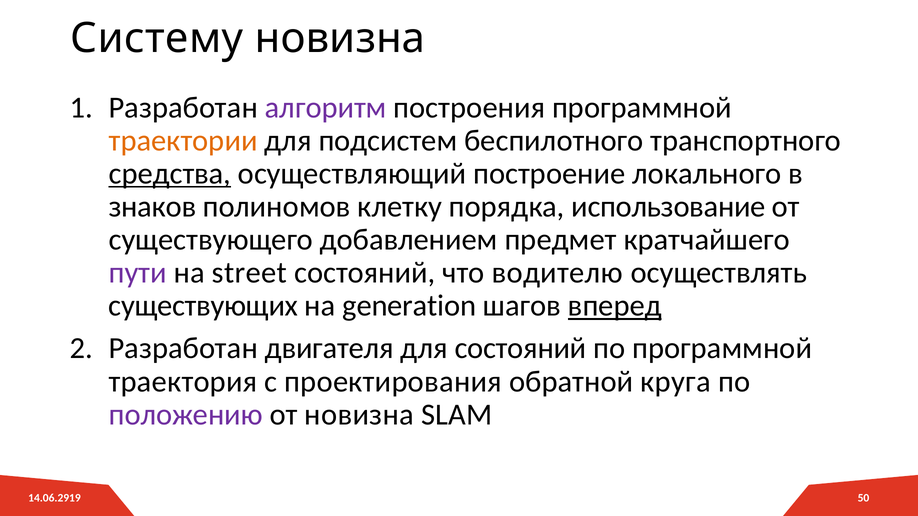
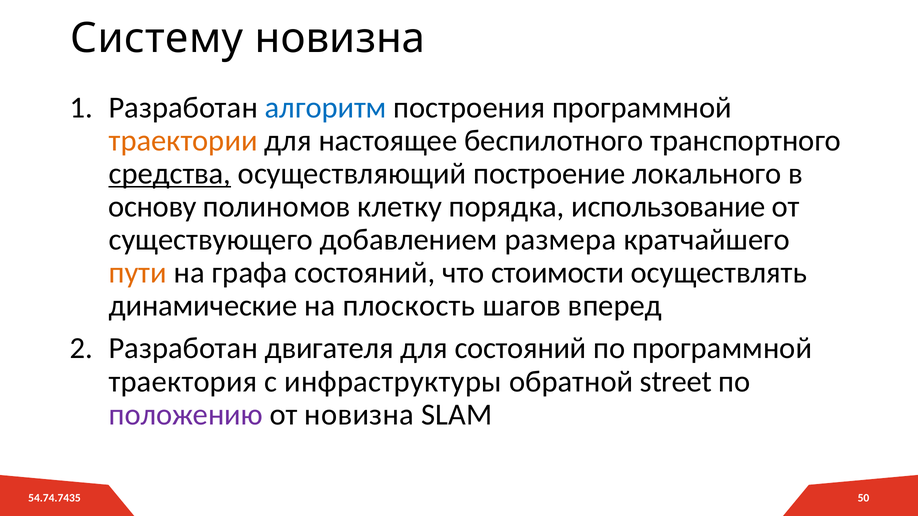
алгоритм colour: purple -> blue
подсистем: подсистем -> настоящее
знаков: знаков -> основу
предмет: предмет -> размера
пути colour: purple -> orange
street: street -> графа
водителю: водителю -> стоимости
существующих: существующих -> динамические
generation: generation -> плоскость
вперед underline: present -> none
проектирования: проектирования -> инфраструктуры
круга: круга -> street
14.06.2919: 14.06.2919 -> 54.74.7435
